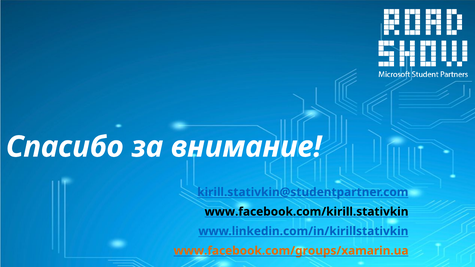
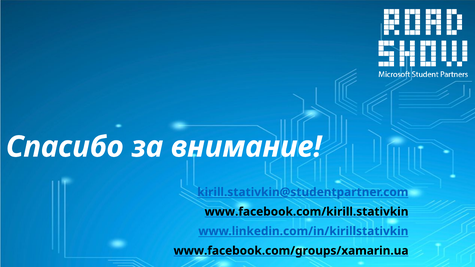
www.facebook.com/groups/xamarin.ua colour: orange -> black
